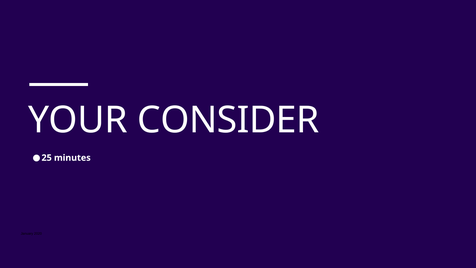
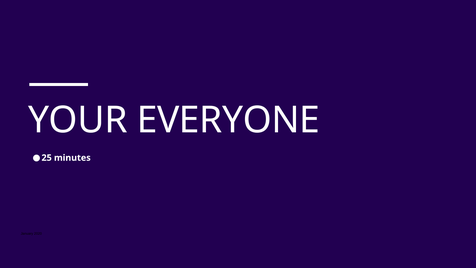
CONSIDER: CONSIDER -> EVERYONE
